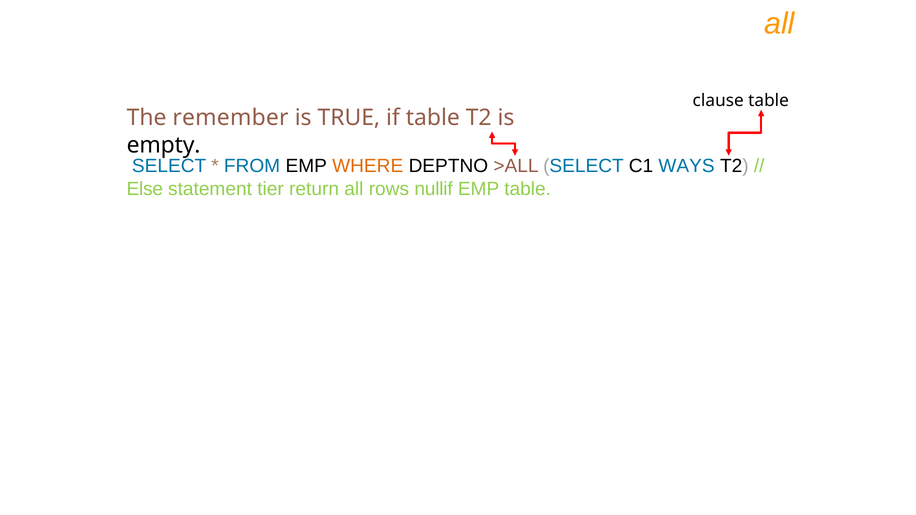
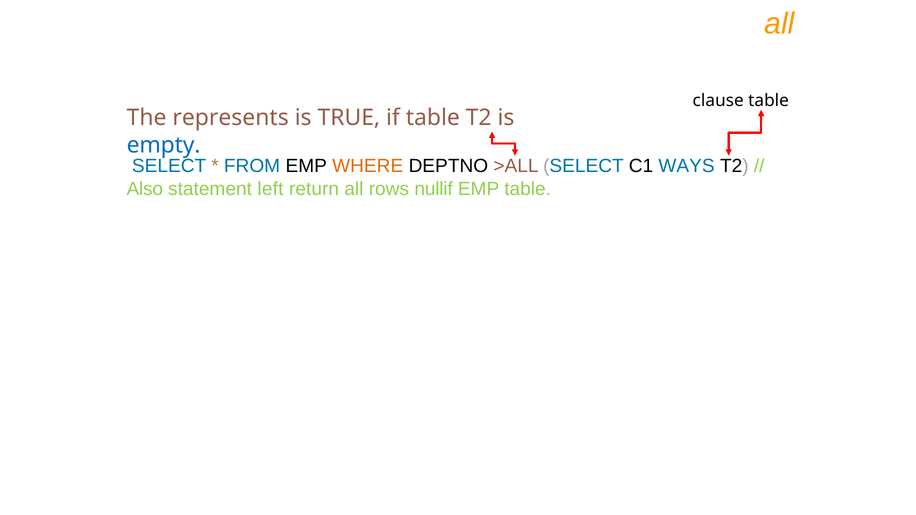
remember: remember -> represents
empty colour: black -> blue
Else: Else -> Also
tier: tier -> left
